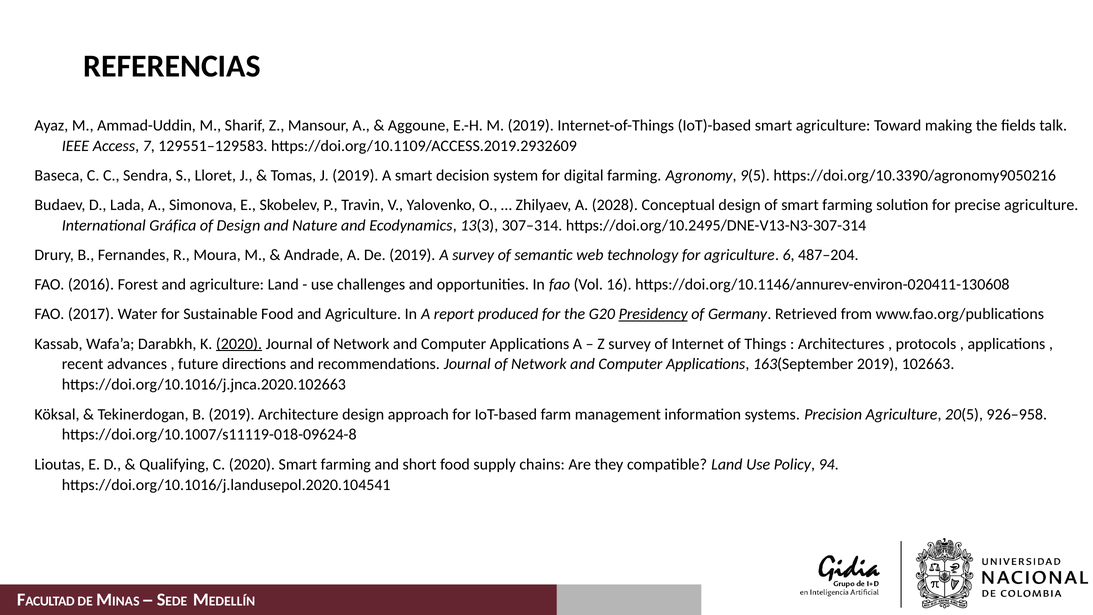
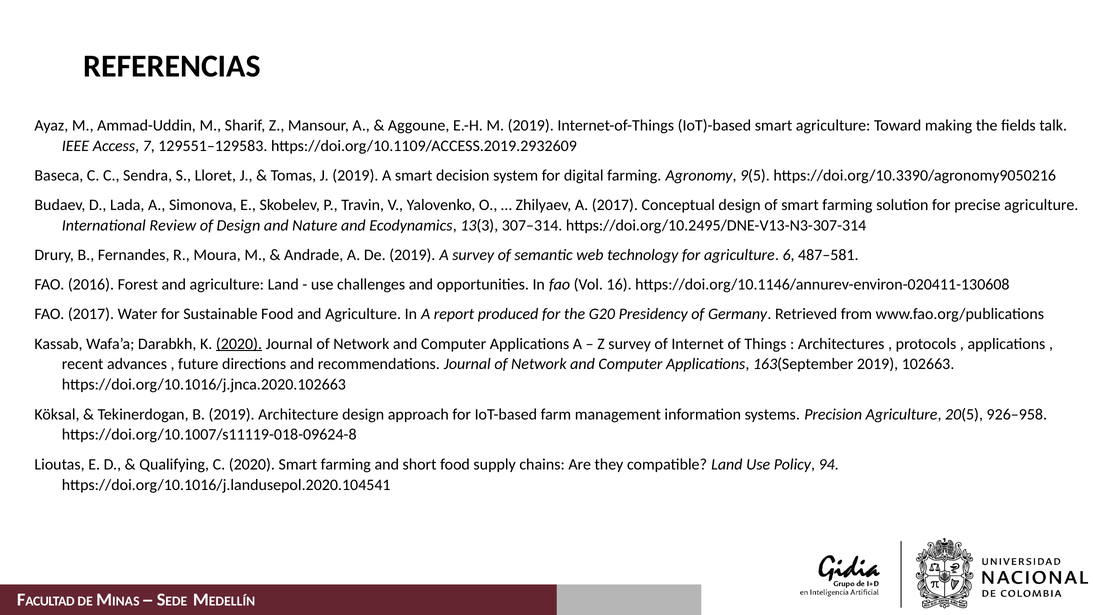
A 2028: 2028 -> 2017
Gráfica: Gráfica -> Review
487–204: 487–204 -> 487–581
Presidency underline: present -> none
